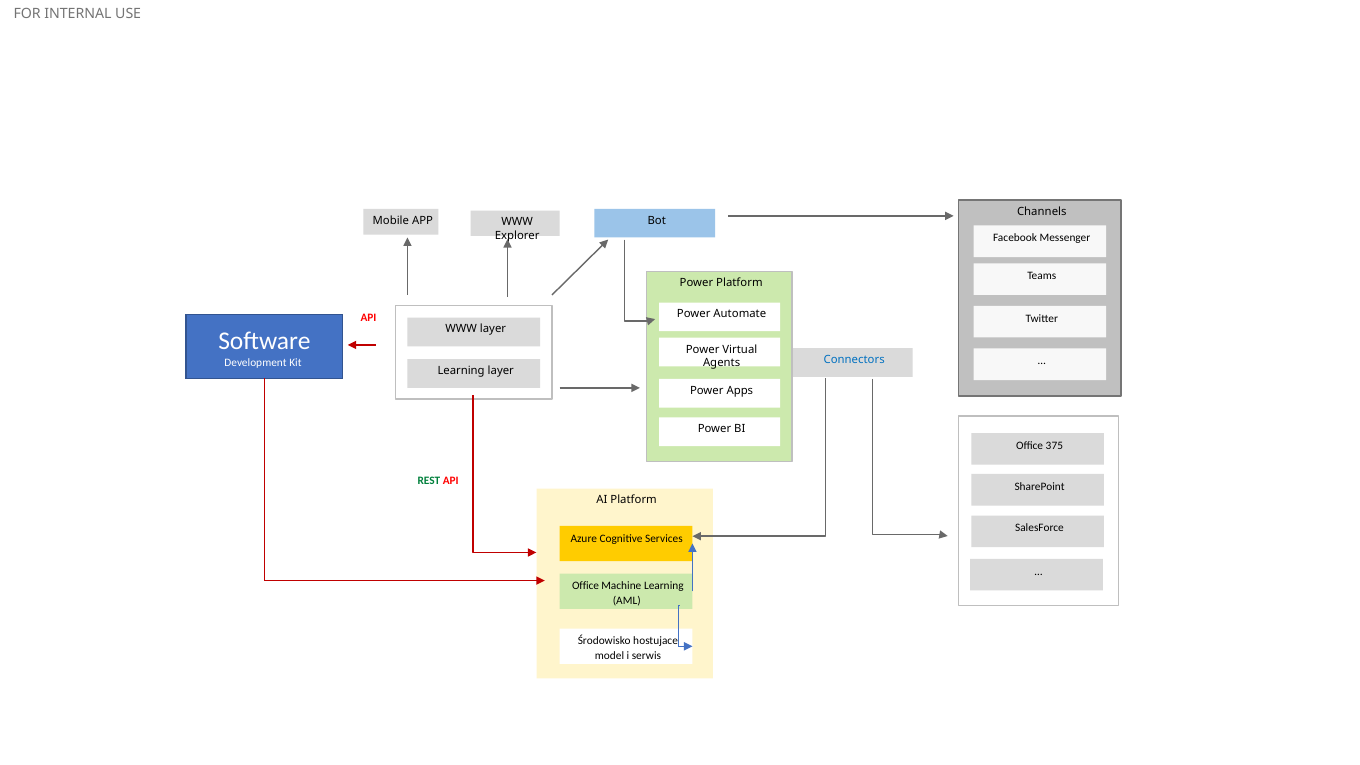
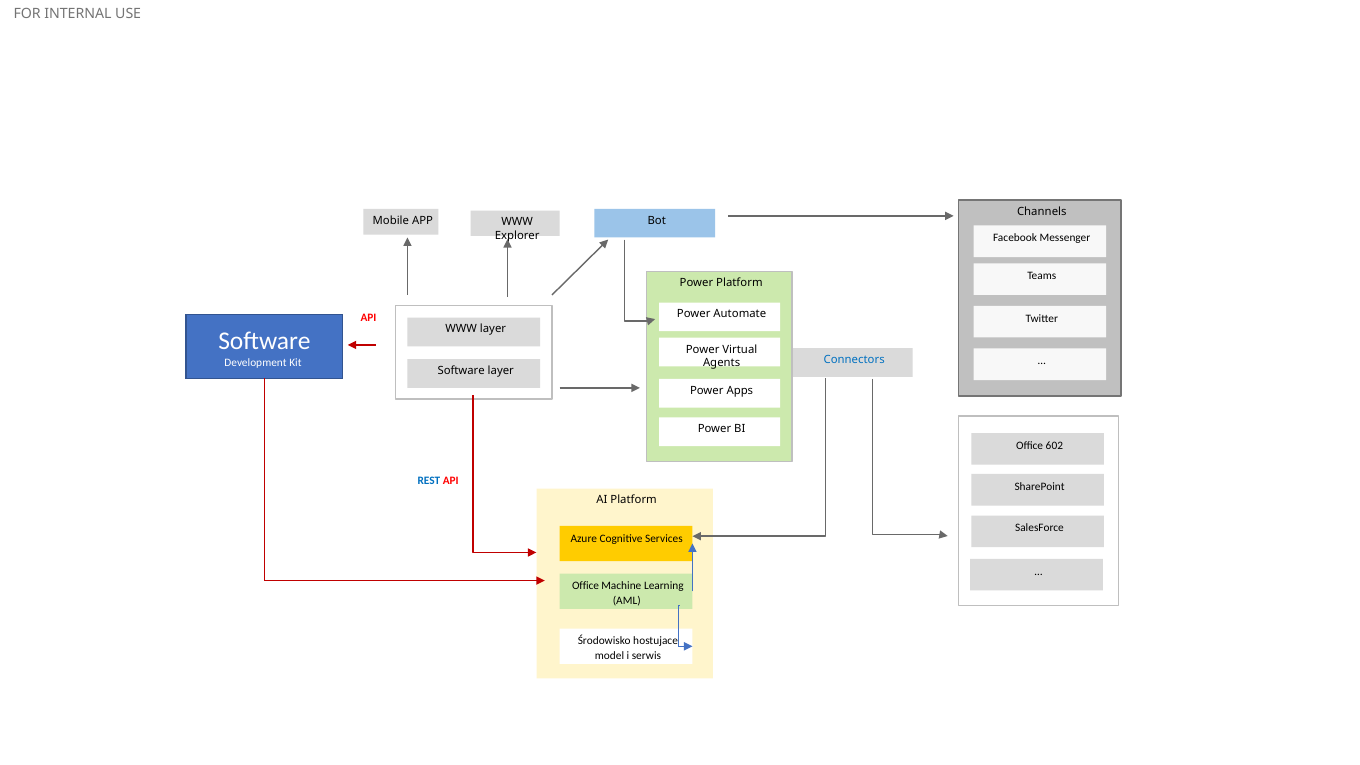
Learning at (461, 371): Learning -> Software
375: 375 -> 602
REST colour: green -> blue
